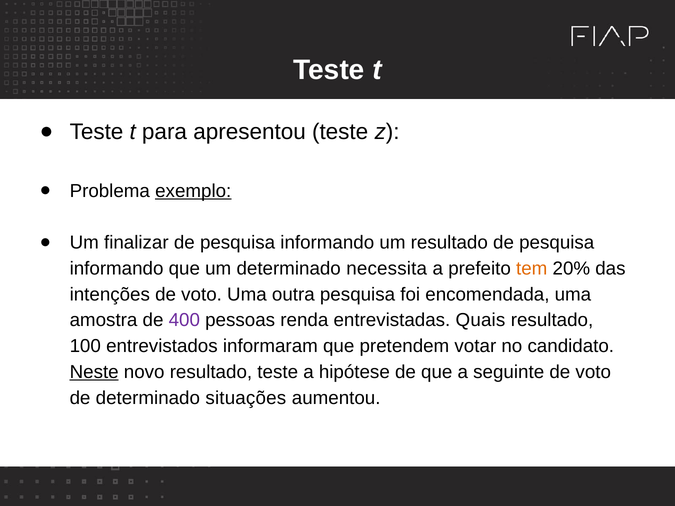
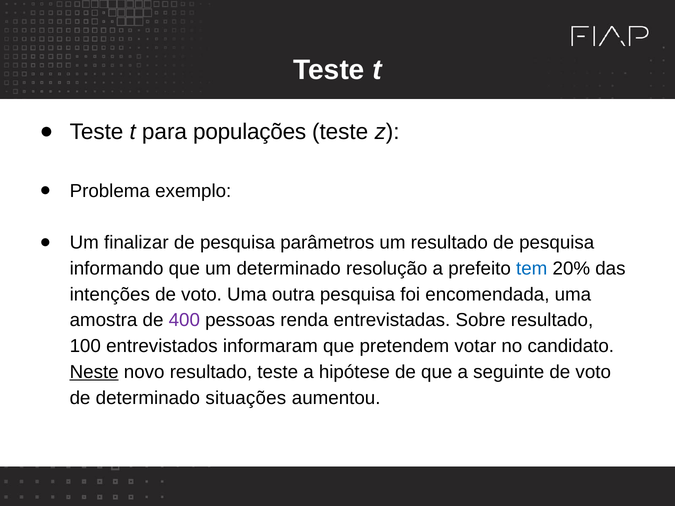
apresentou: apresentou -> populações
exemplo underline: present -> none
informando at (327, 243): informando -> parâmetros
necessita: necessita -> resolução
tem colour: orange -> blue
Quais: Quais -> Sobre
